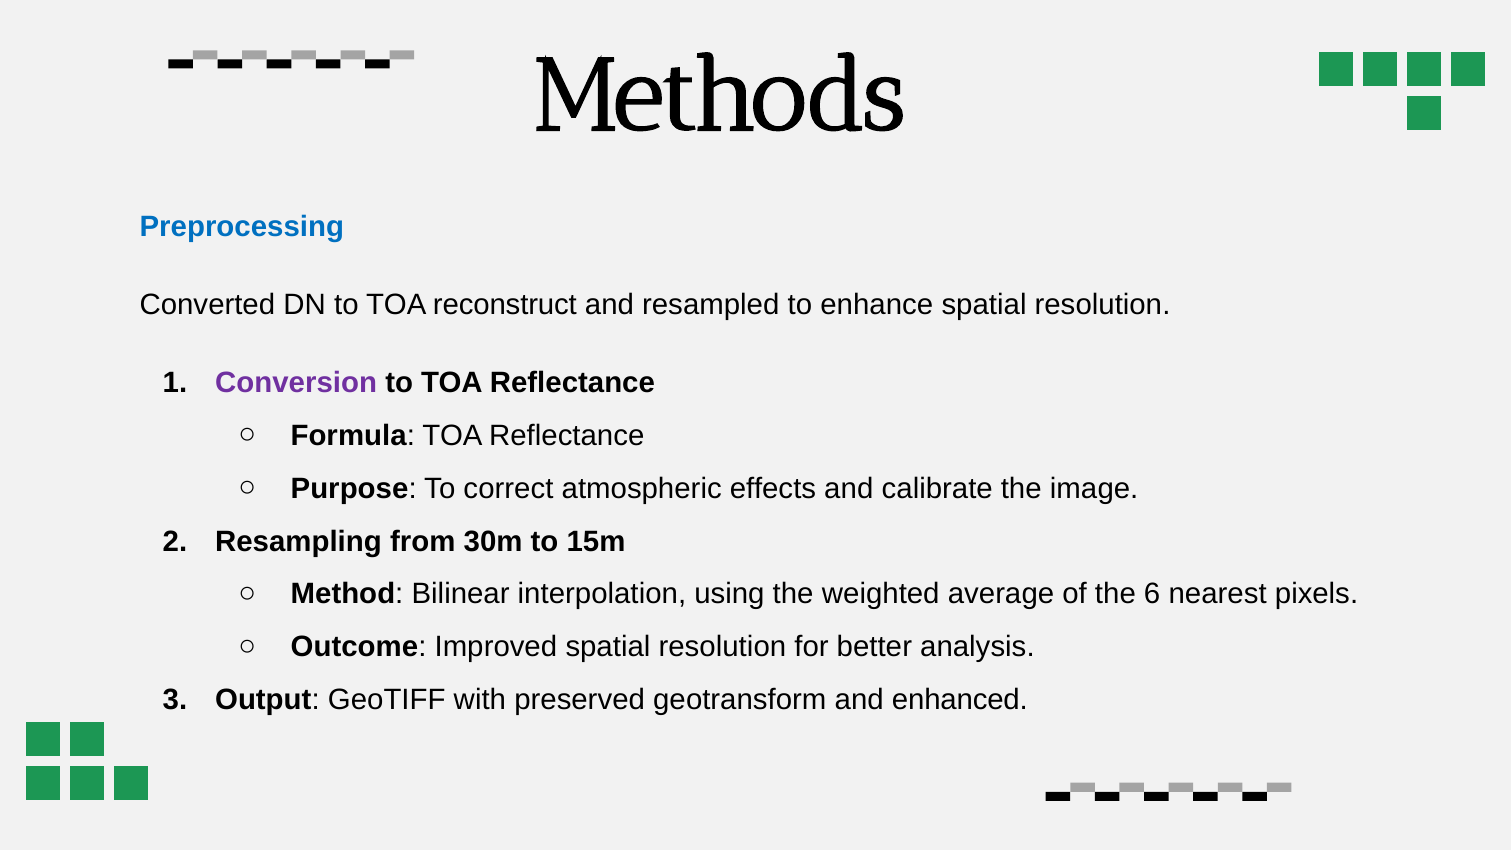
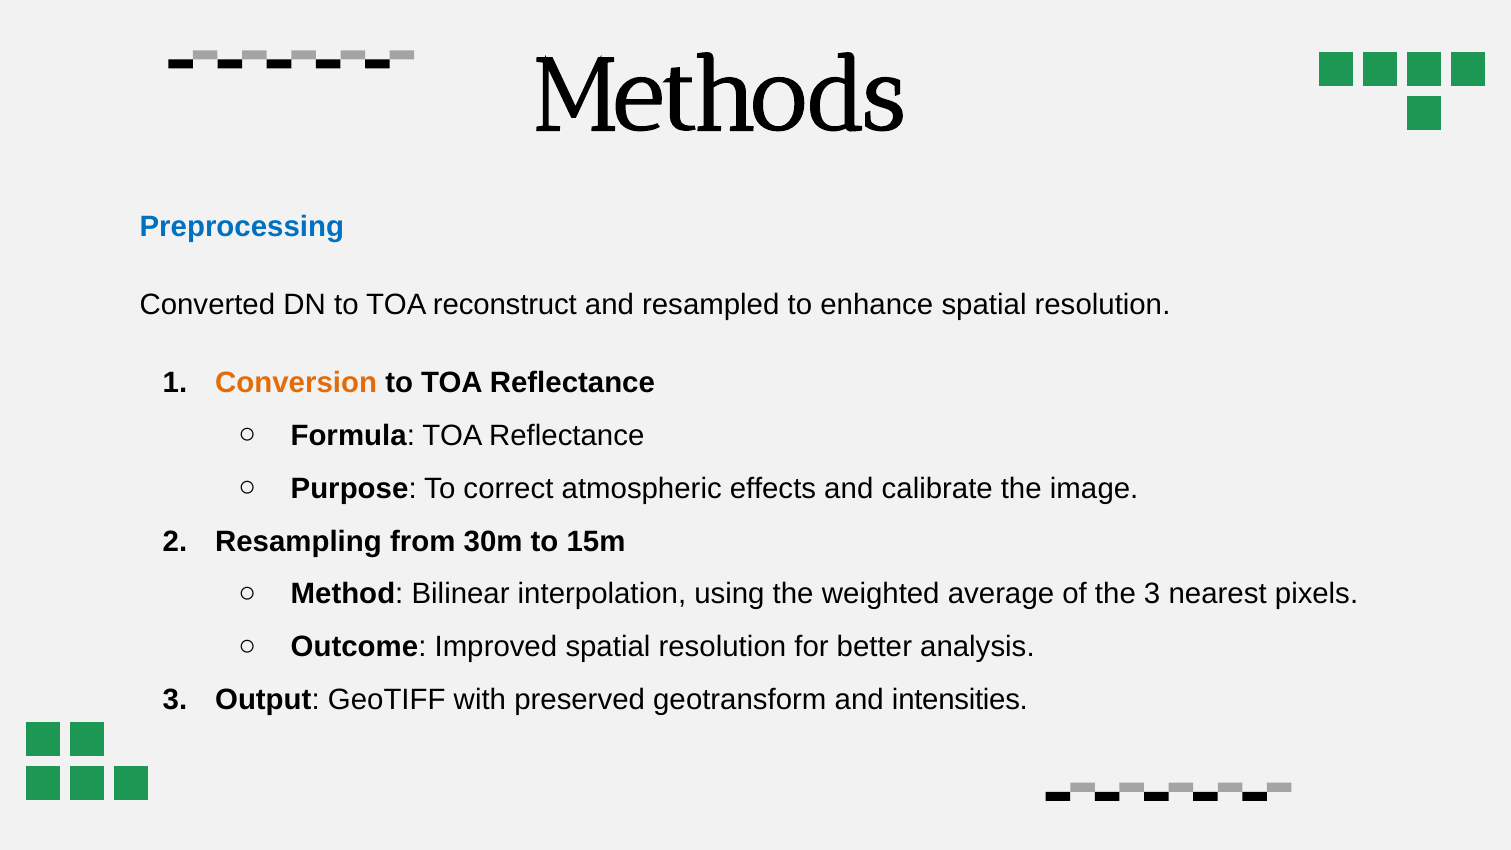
Conversion colour: purple -> orange
the 6: 6 -> 3
enhanced: enhanced -> intensities
